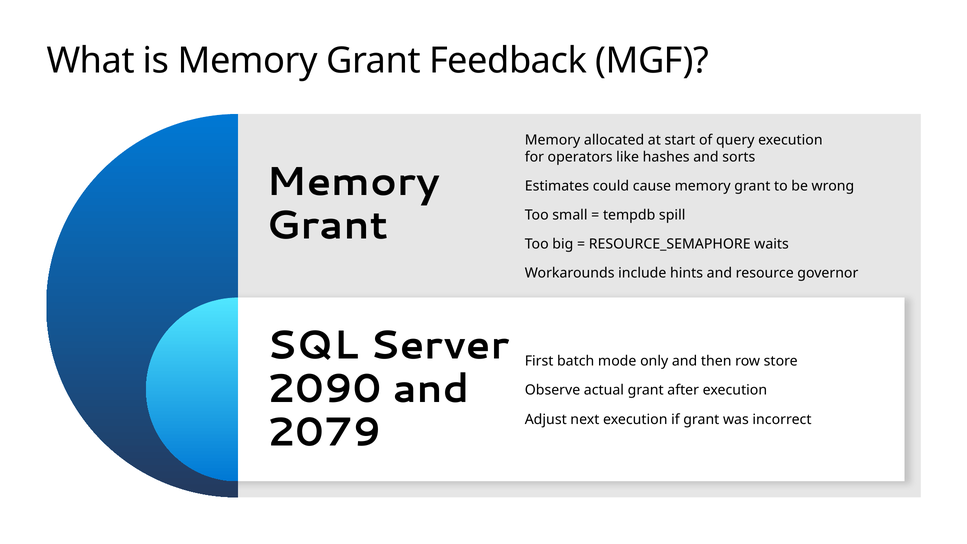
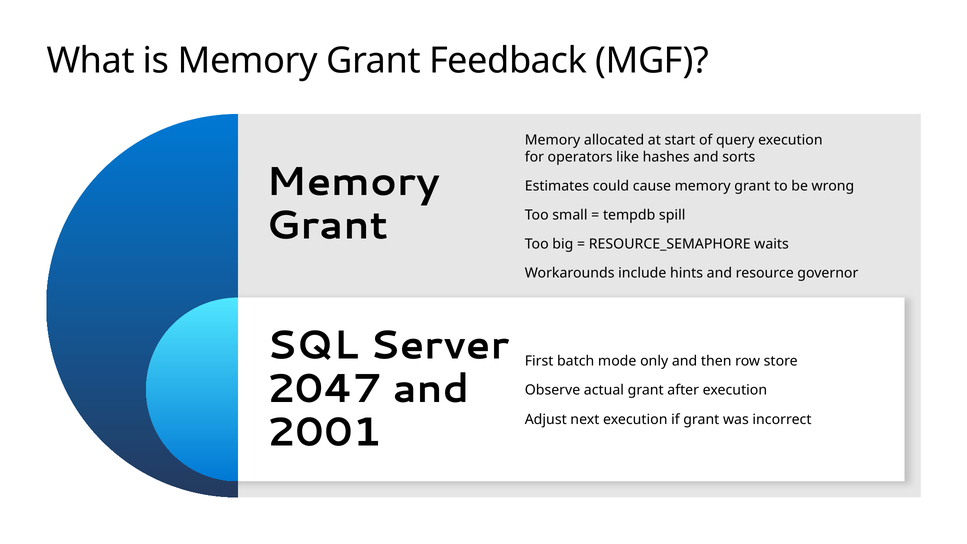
2090: 2090 -> 2047
2079: 2079 -> 2001
